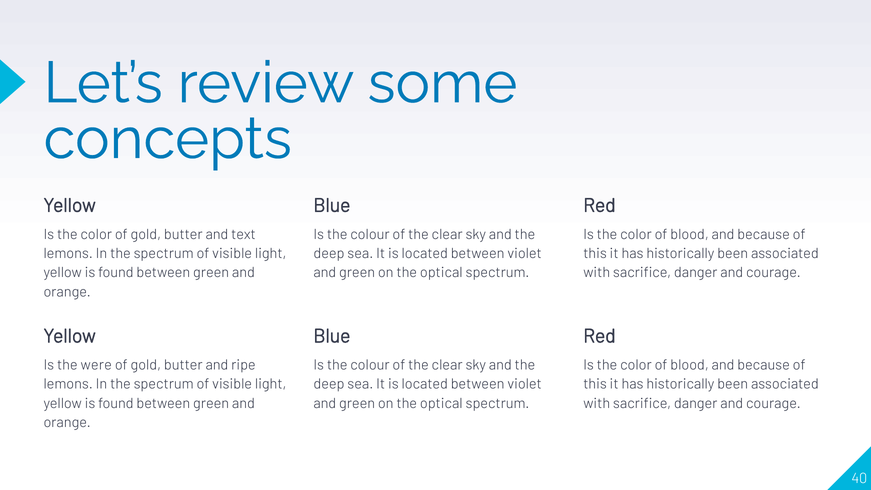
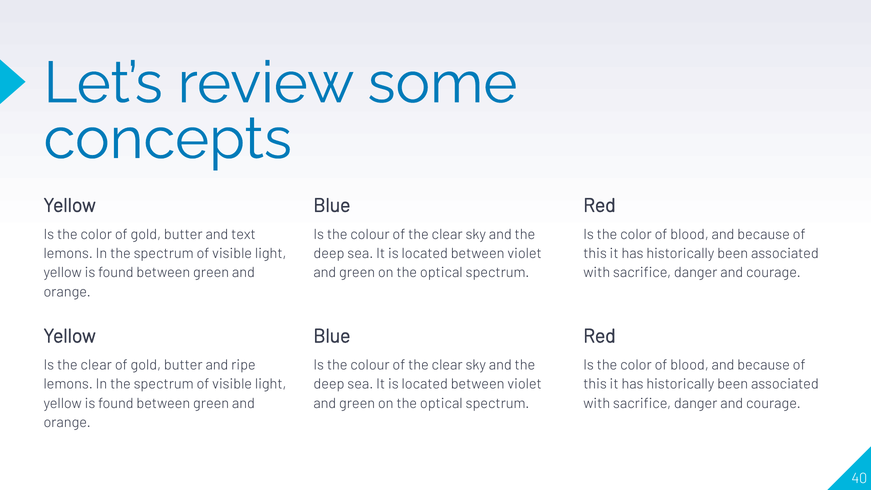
Is the were: were -> clear
